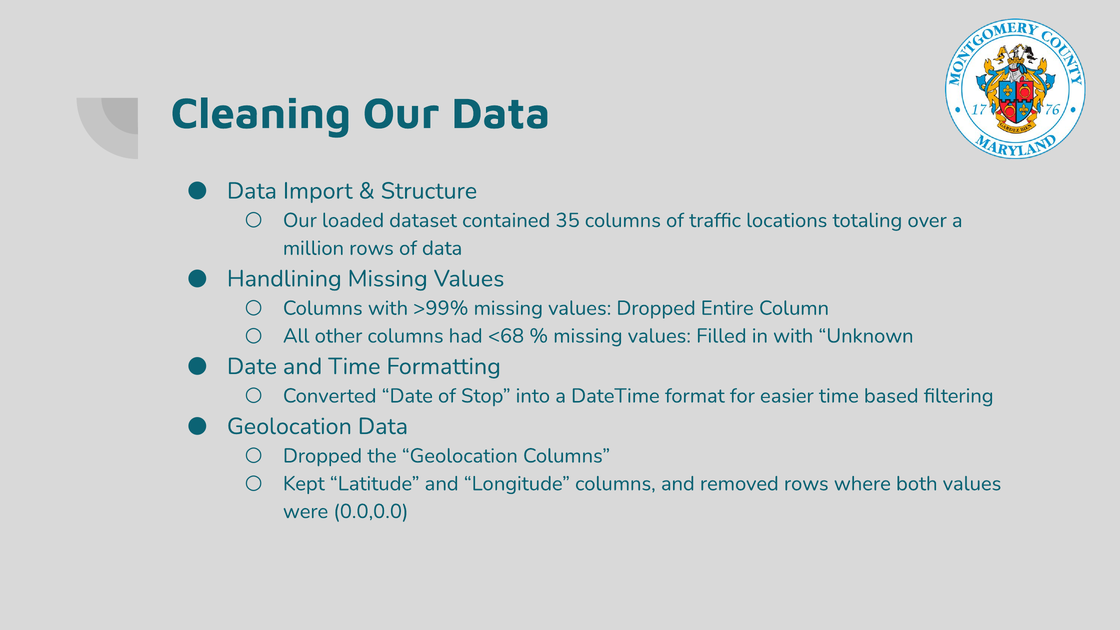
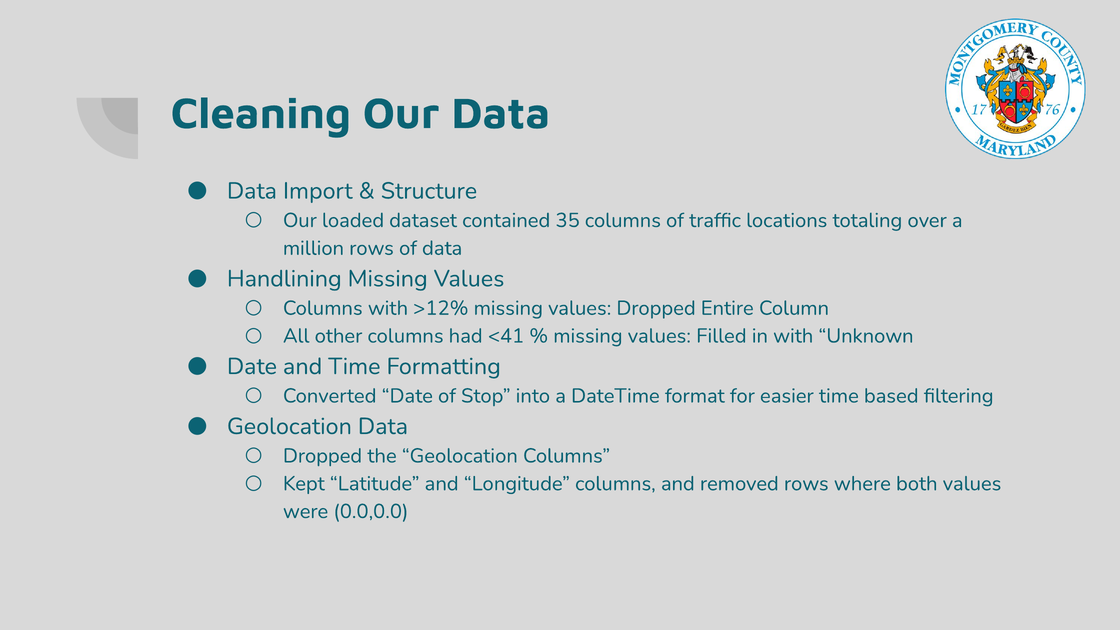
>99%: >99% -> >12%
<68: <68 -> <41
